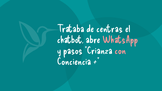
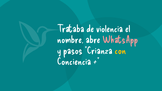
centras: centras -> violencia
chatbot: chatbot -> nombre
con colour: pink -> yellow
